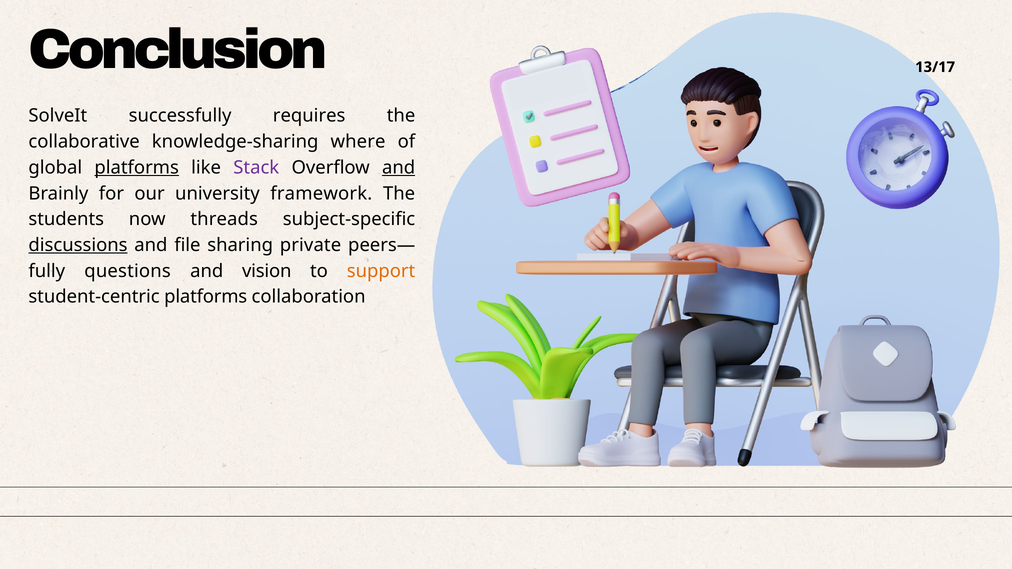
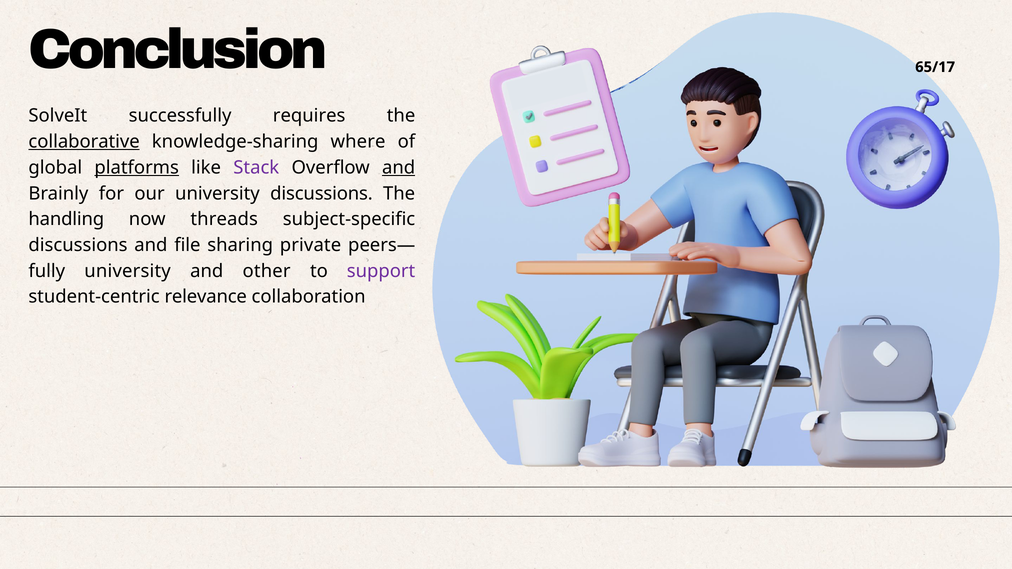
13/17: 13/17 -> 65/17
collaborative underline: none -> present
university framework: framework -> discussions
students: students -> handling
discussions at (78, 245) underline: present -> none
questions at (128, 271): questions -> university
vision: vision -> other
support colour: orange -> purple
student-centric platforms: platforms -> relevance
